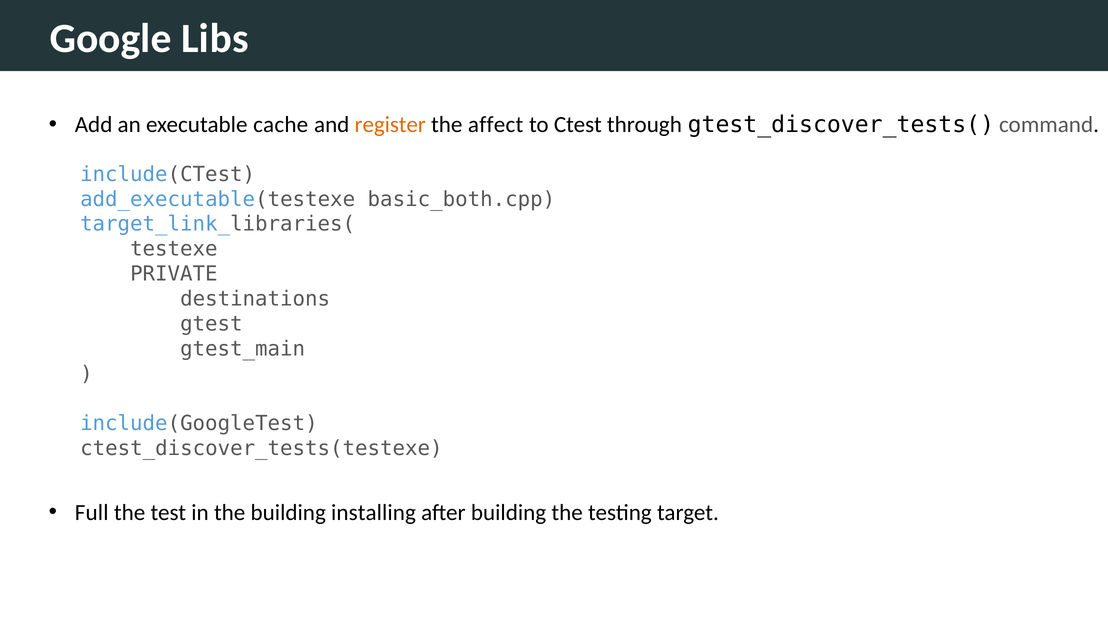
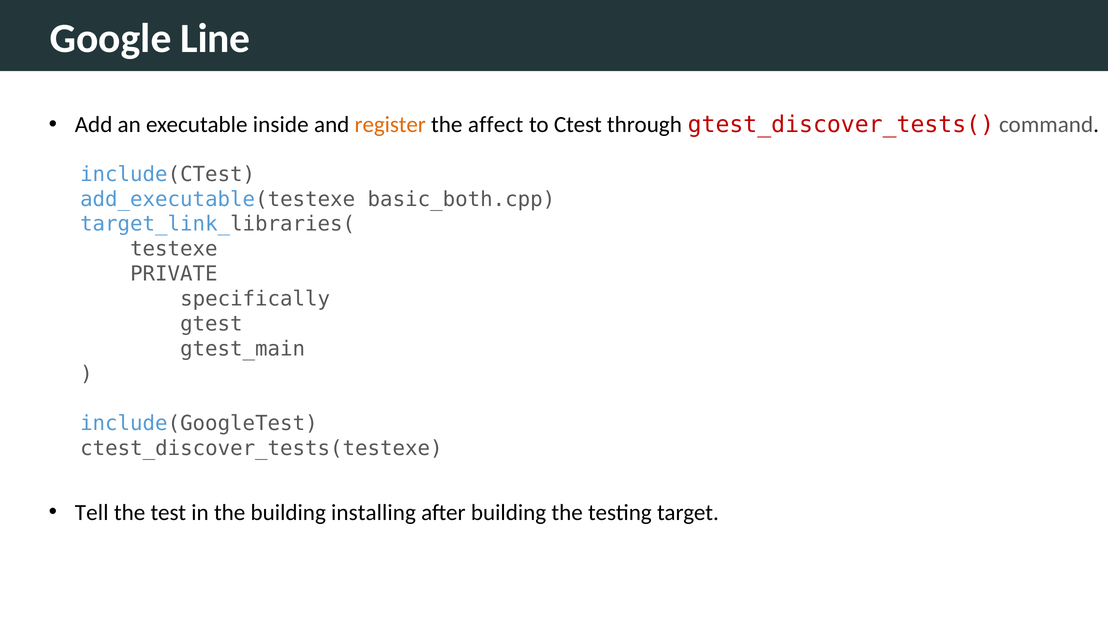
Libs: Libs -> Line
cache: cache -> inside
gtest_discover_tests( colour: black -> red
destinations: destinations -> specifically
Full: Full -> Tell
